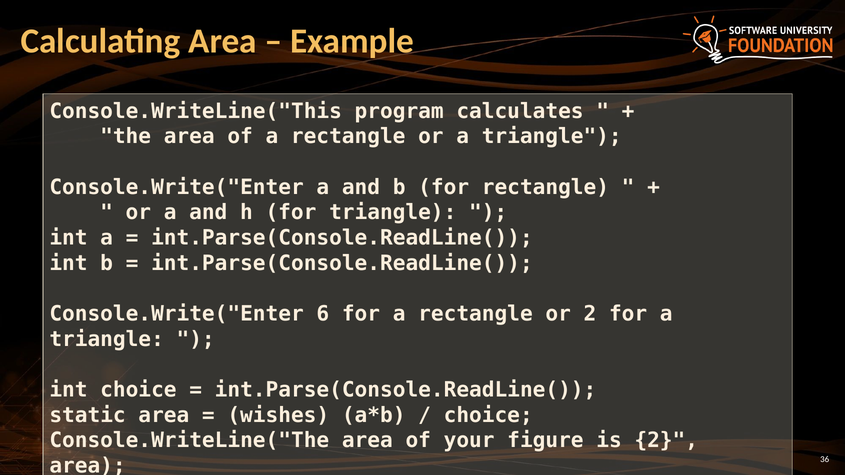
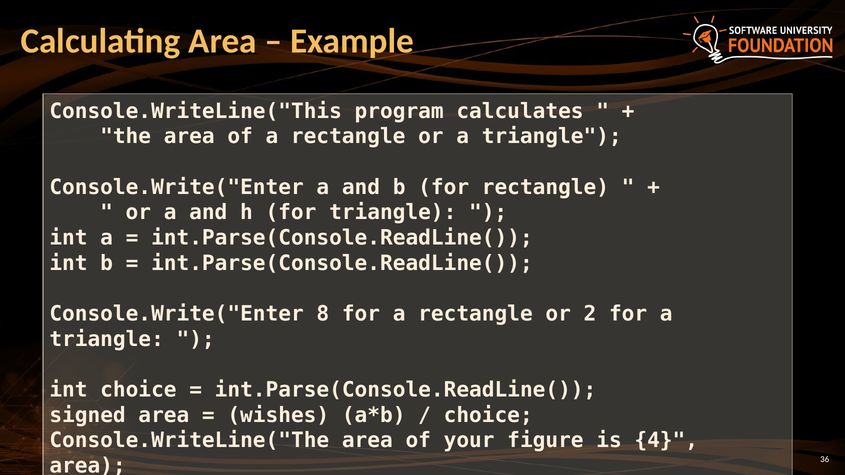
6: 6 -> 8
static: static -> signed
is 2: 2 -> 4
